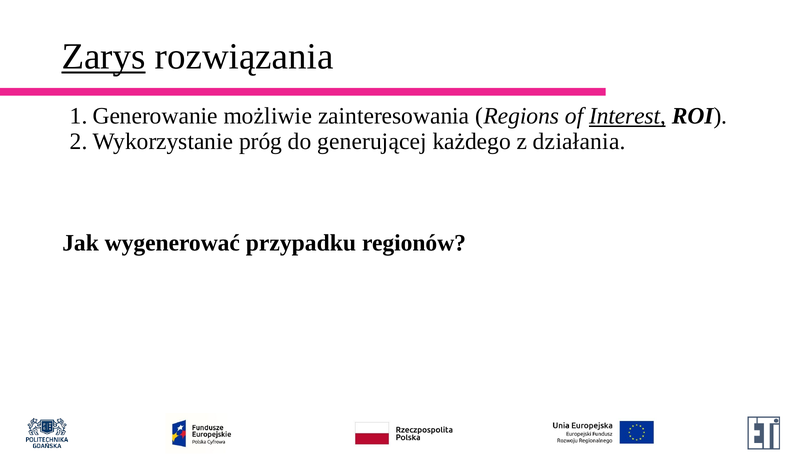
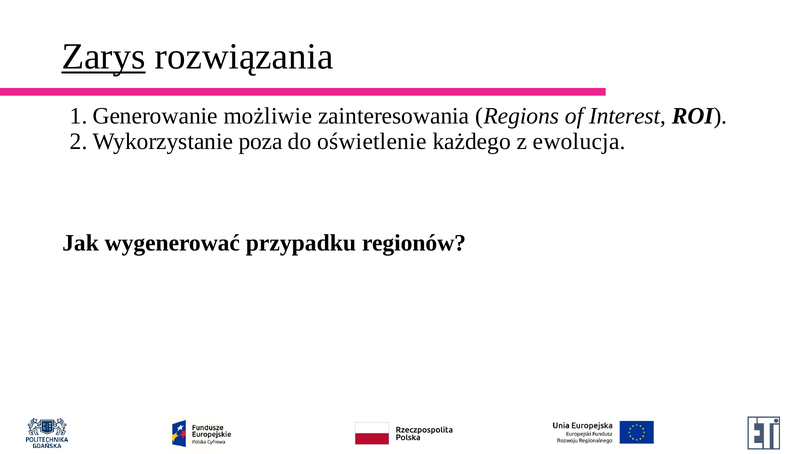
Interest underline: present -> none
próg: próg -> poza
generującej: generującej -> oświetlenie
działania: działania -> ewolucja
